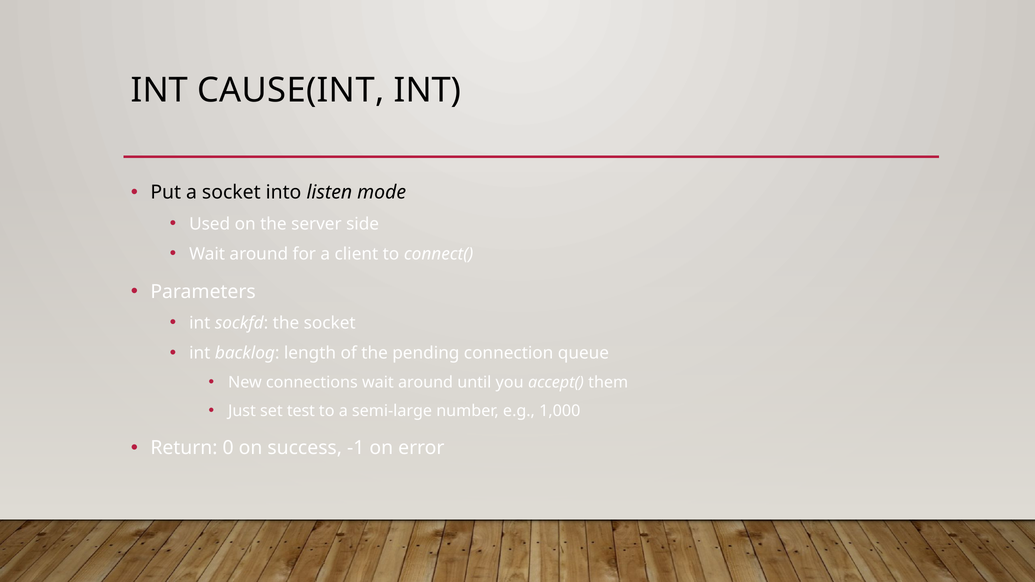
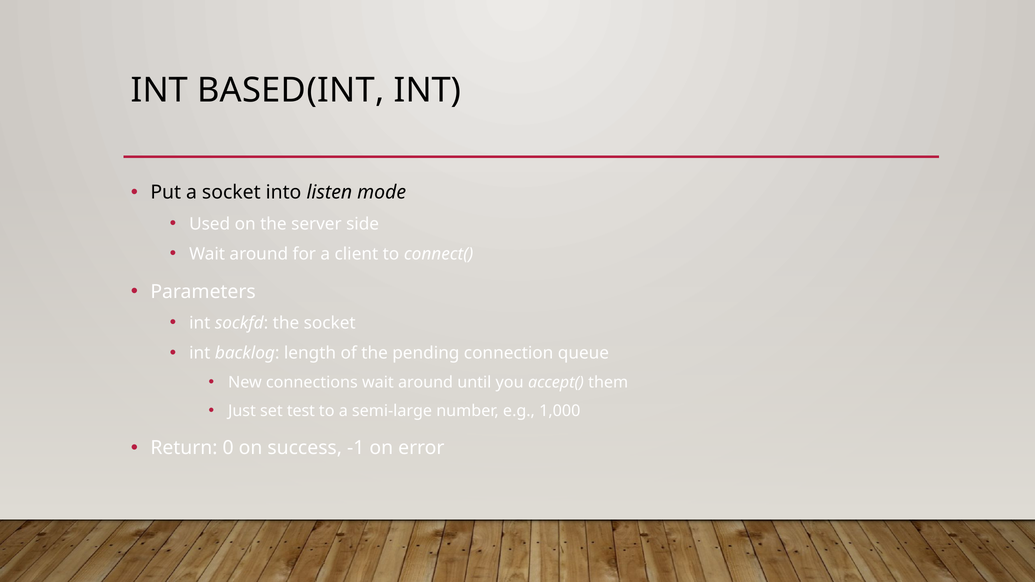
CAUSE(INT: CAUSE(INT -> BASED(INT
